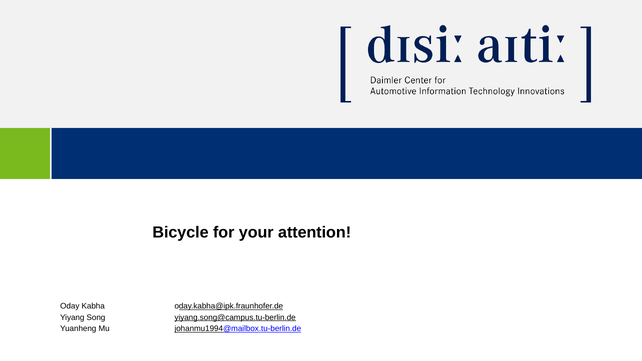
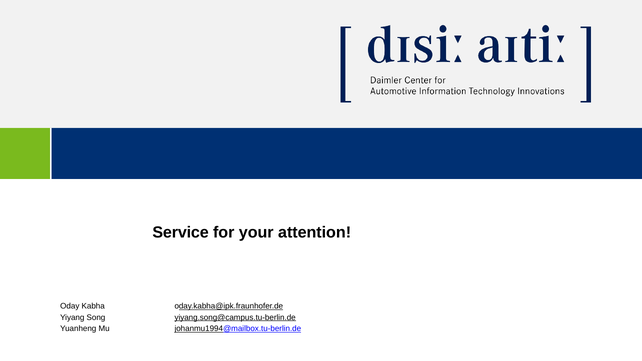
Bicycle: Bicycle -> Service
